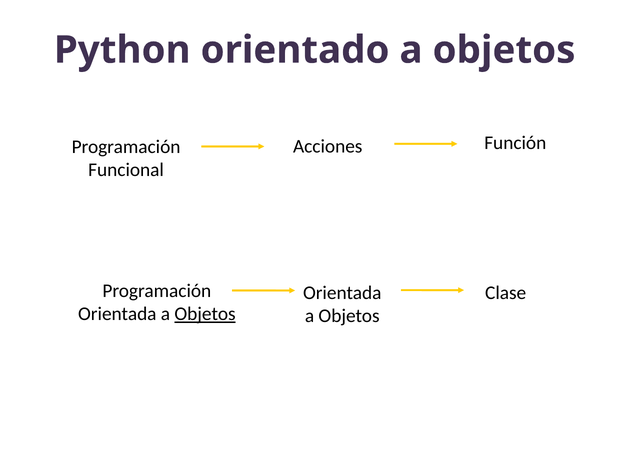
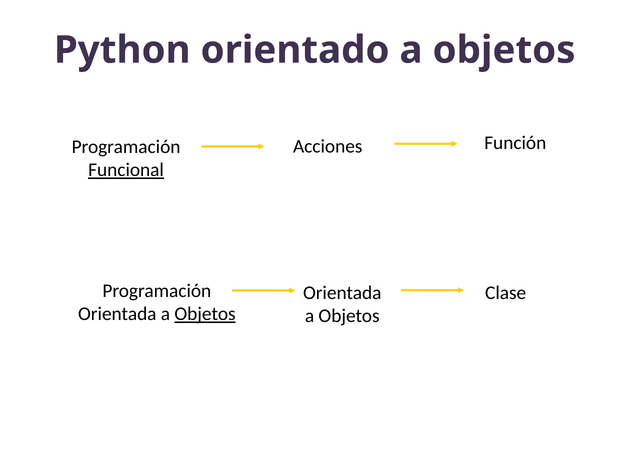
Funcional underline: none -> present
